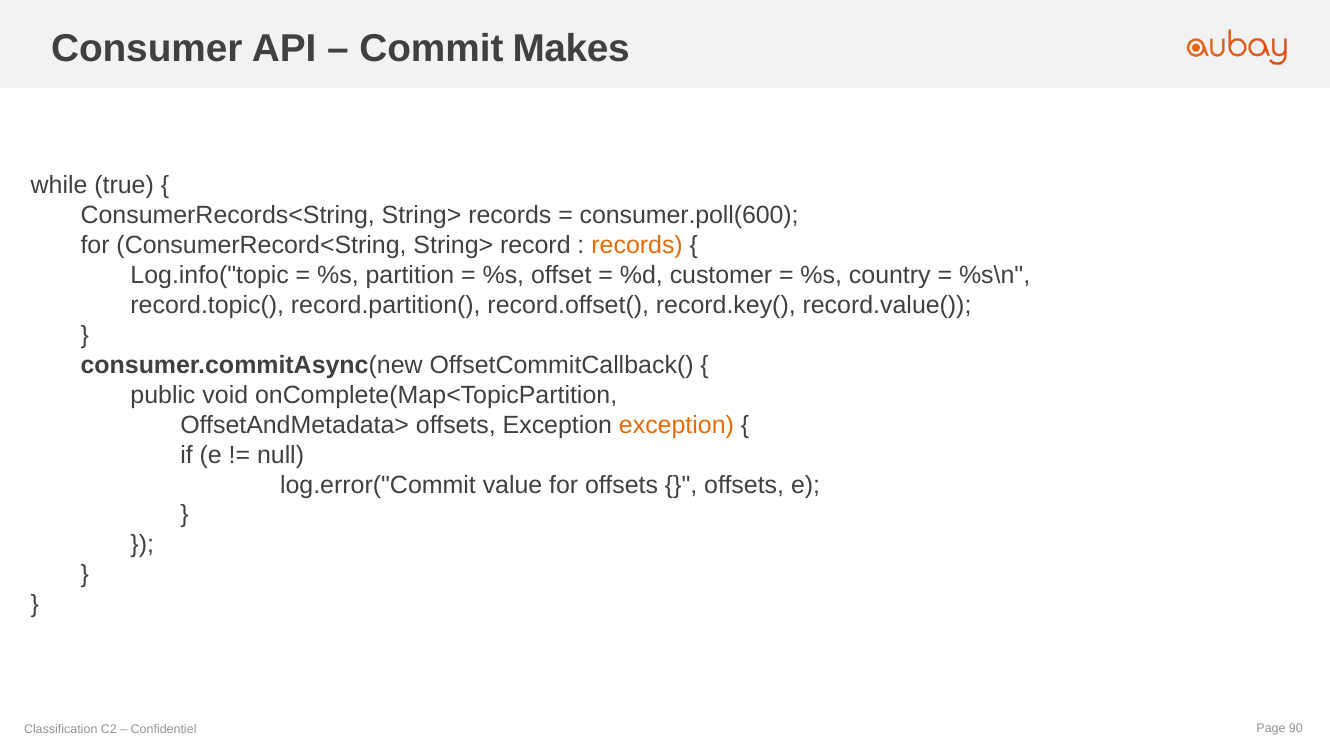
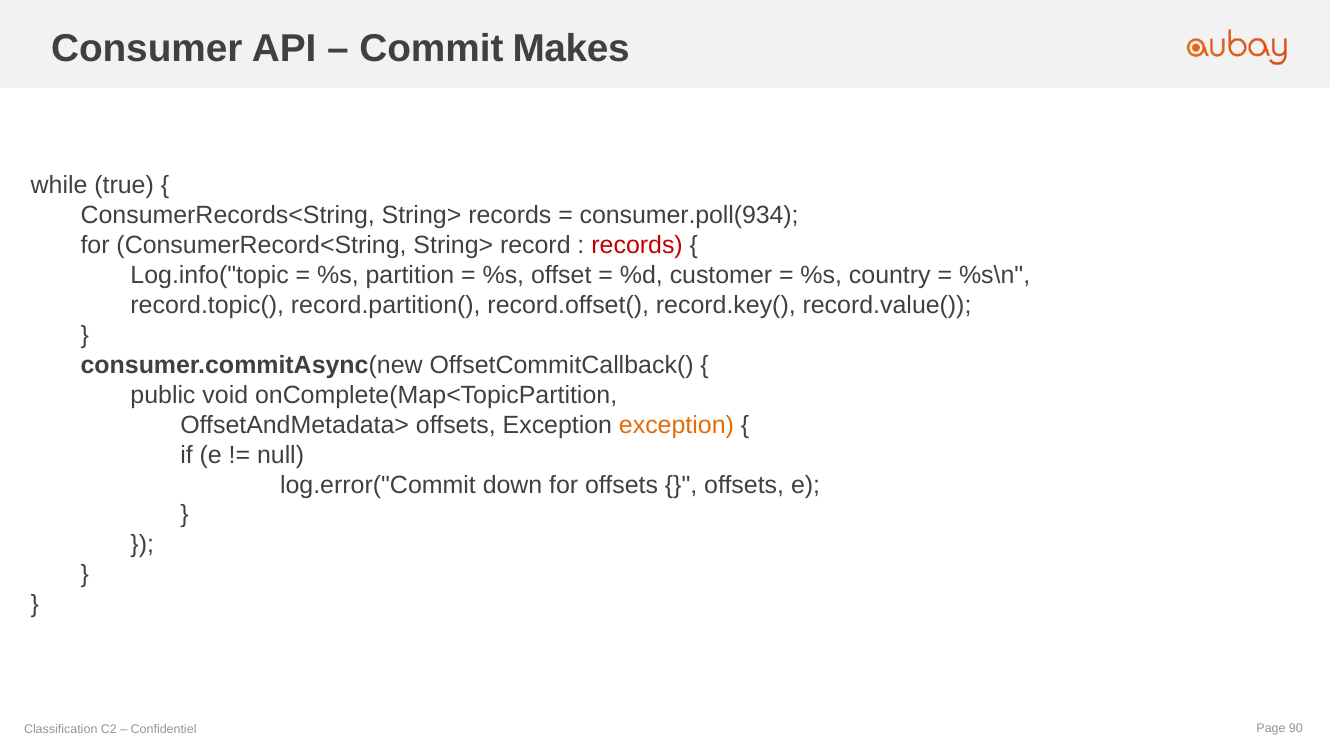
consumer.poll(600: consumer.poll(600 -> consumer.poll(934
records at (637, 245) colour: orange -> red
value: value -> down
